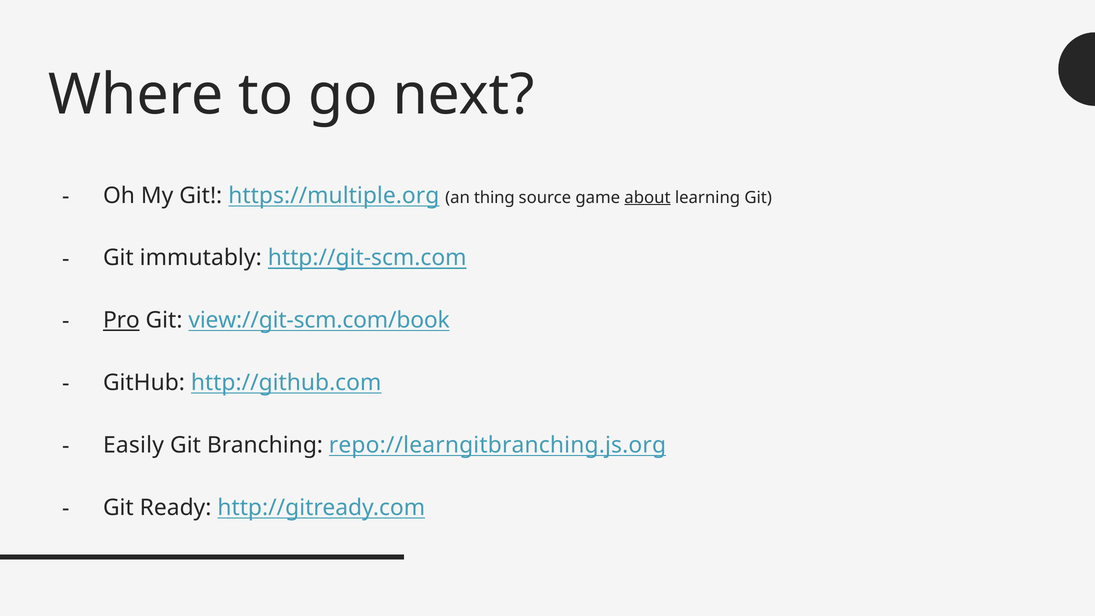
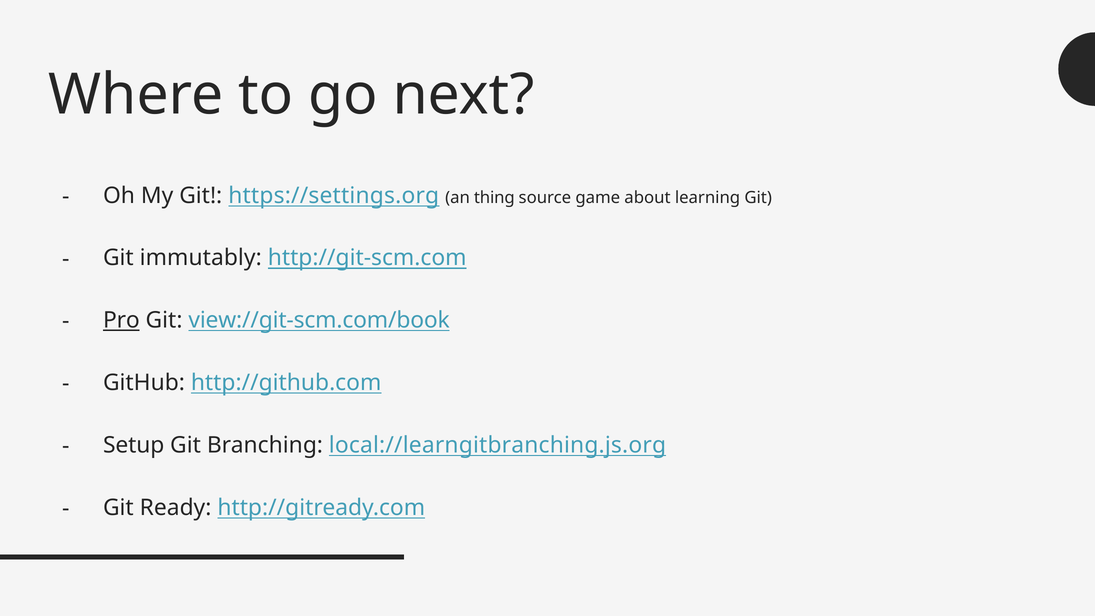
https://multiple.org: https://multiple.org -> https://settings.org
about underline: present -> none
Easily: Easily -> Setup
repo://learngitbranching.js.org: repo://learngitbranching.js.org -> local://learngitbranching.js.org
